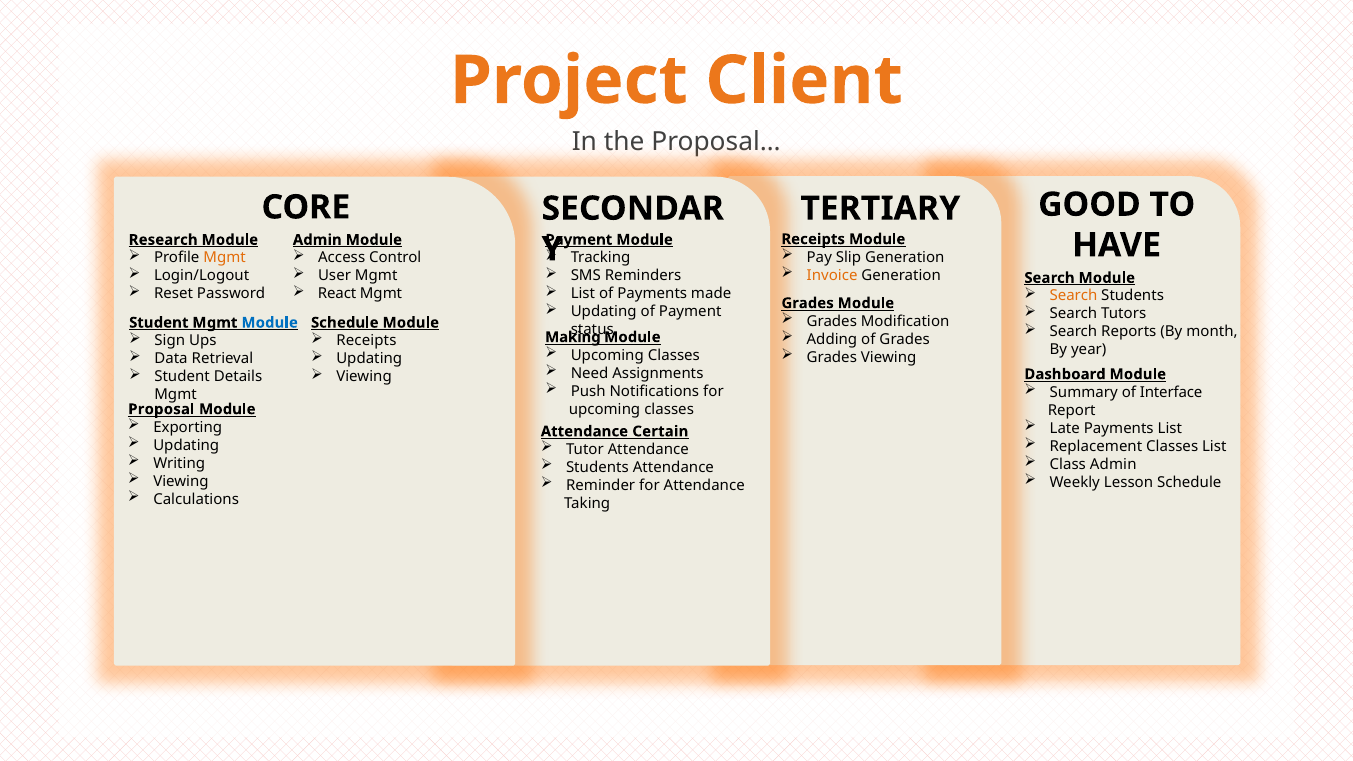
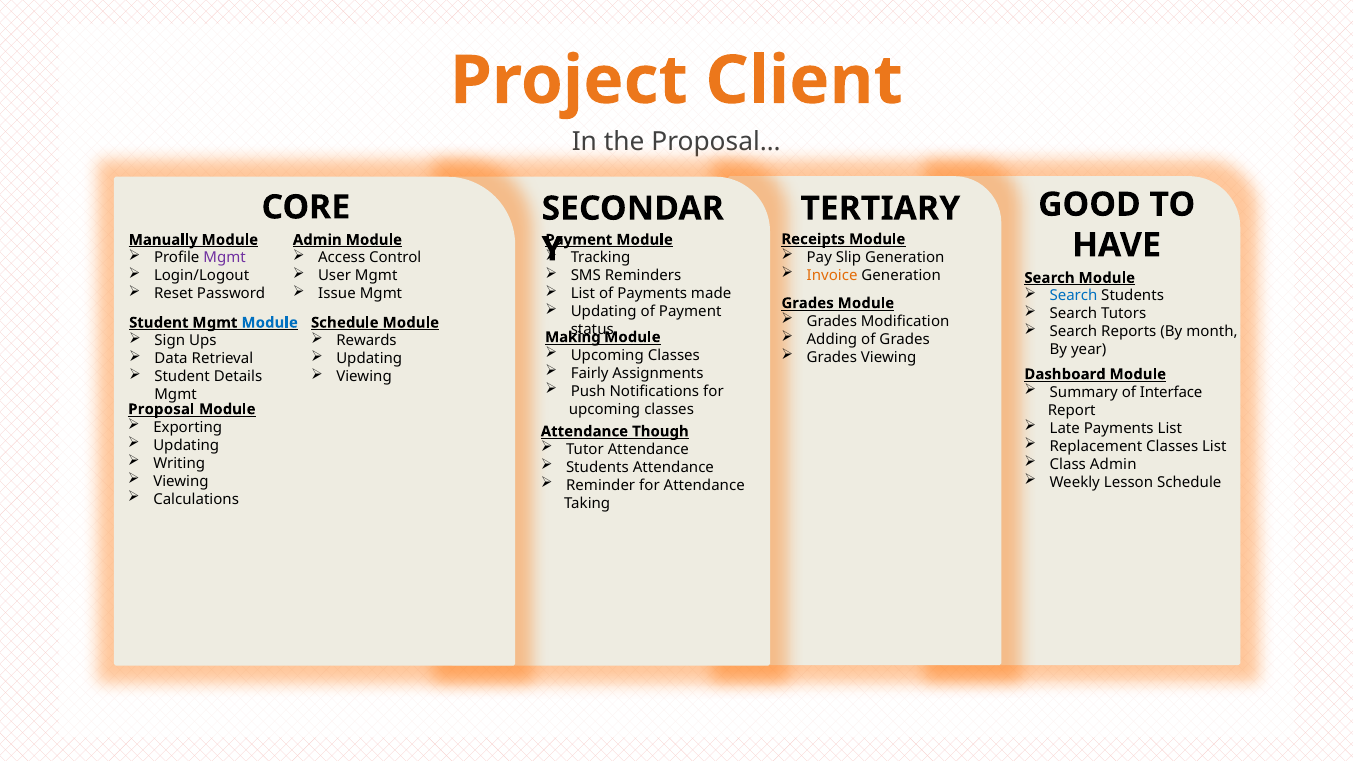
Research: Research -> Manually
Mgmt at (225, 258) colour: orange -> purple
React: React -> Issue
Search at (1073, 296) colour: orange -> blue
Receipts at (366, 341): Receipts -> Rewards
Need: Need -> Fairly
Certain: Certain -> Though
